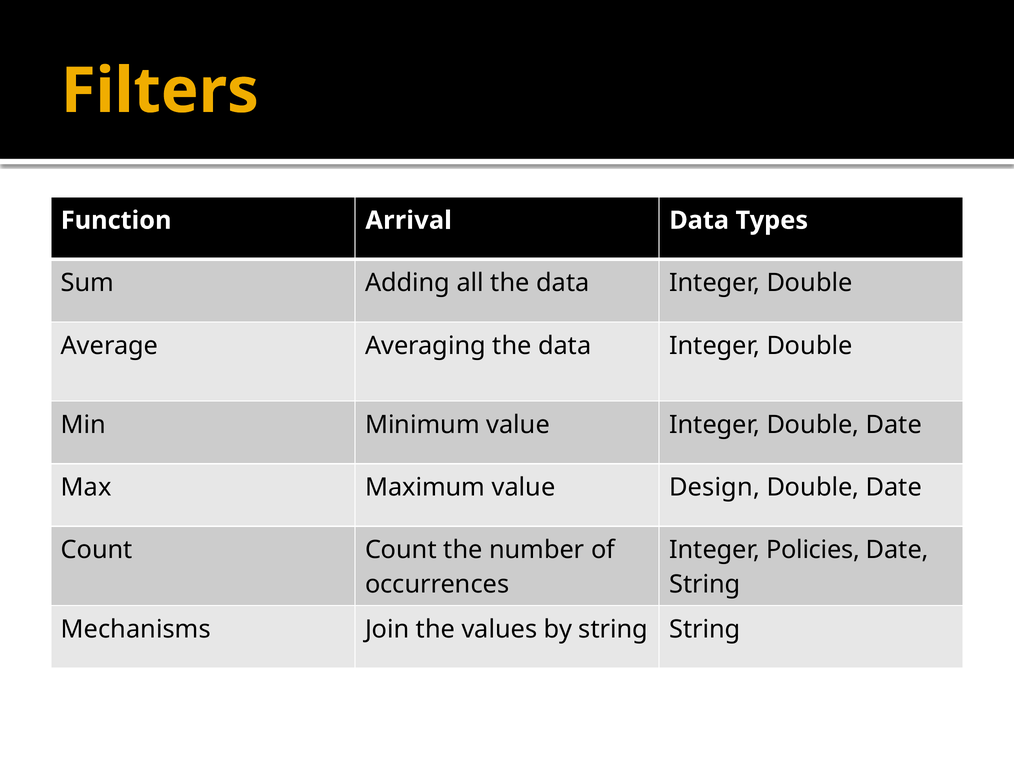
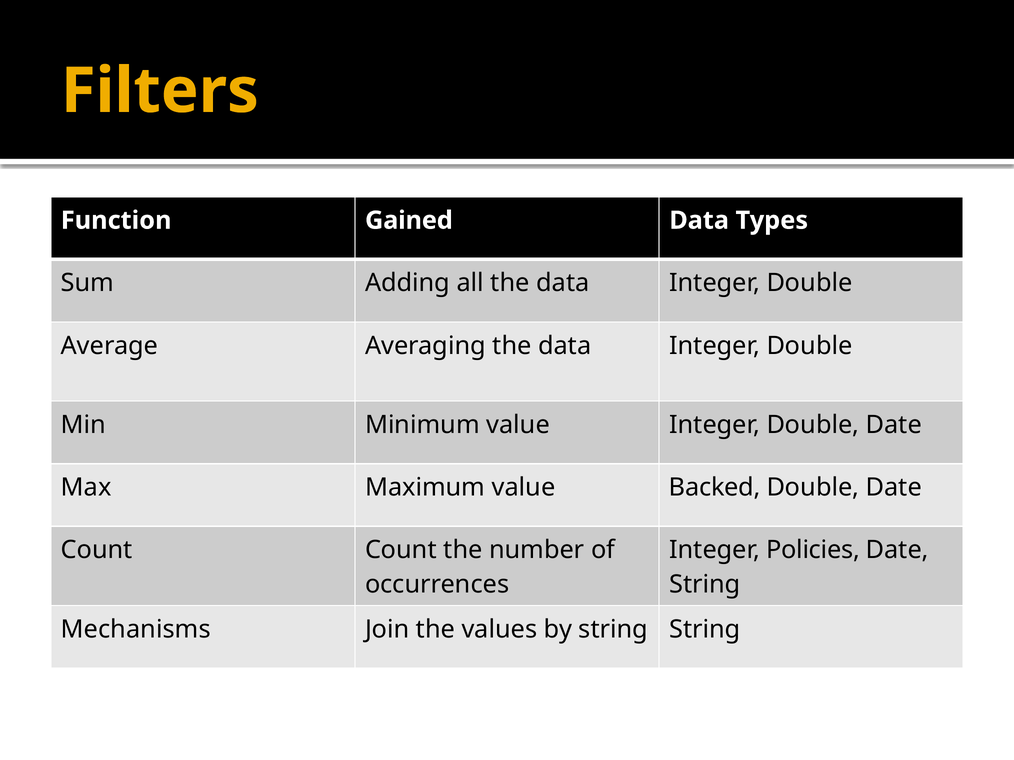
Arrival: Arrival -> Gained
Design: Design -> Backed
